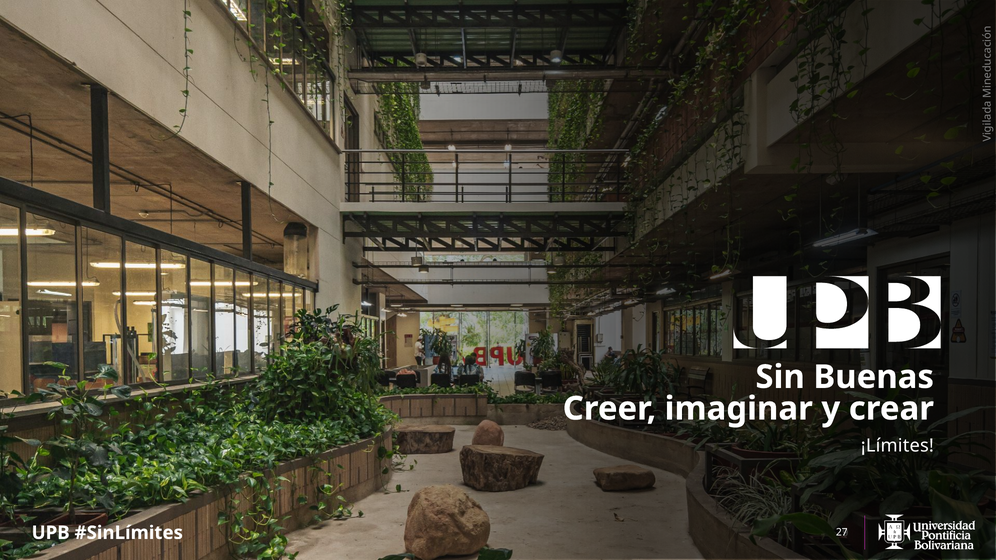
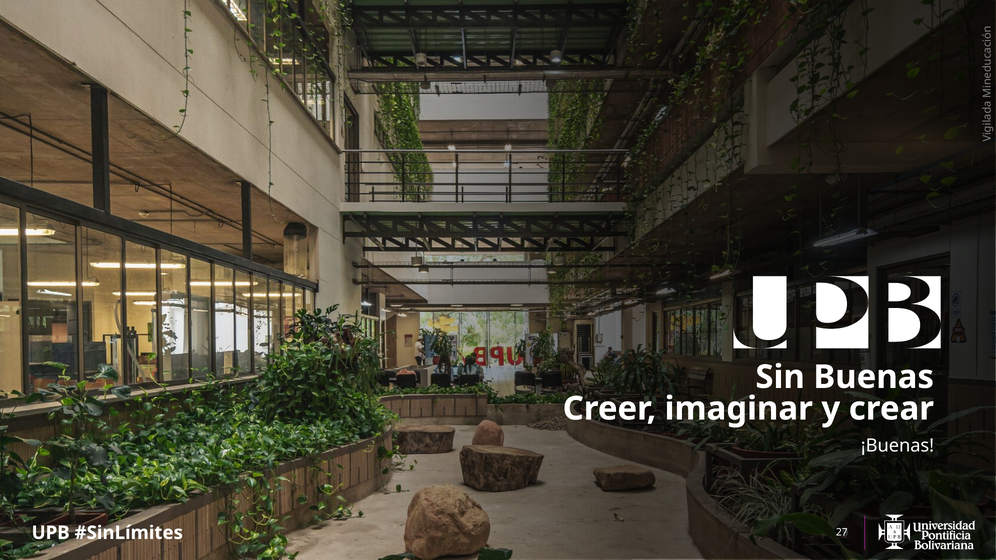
¡Límites: ¡Límites -> ¡Buenas
